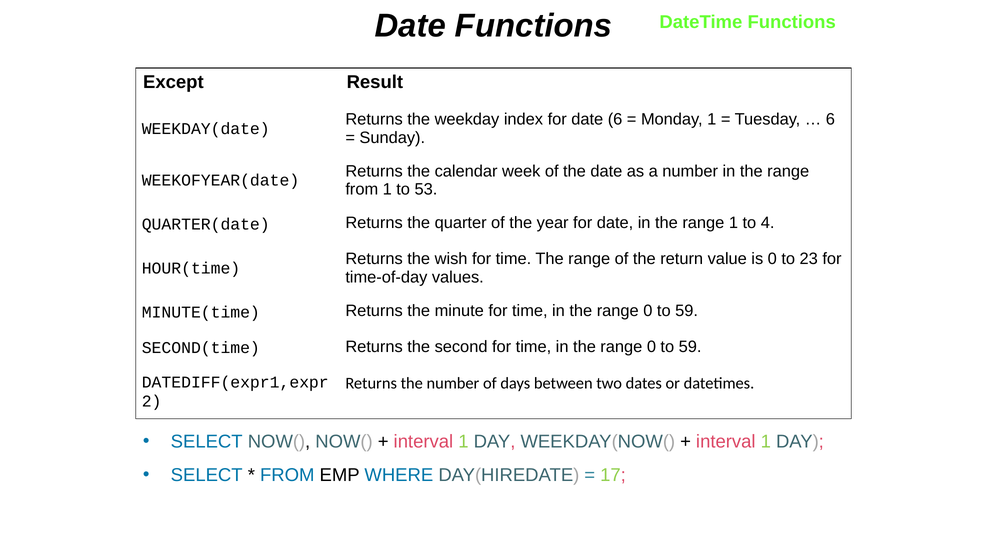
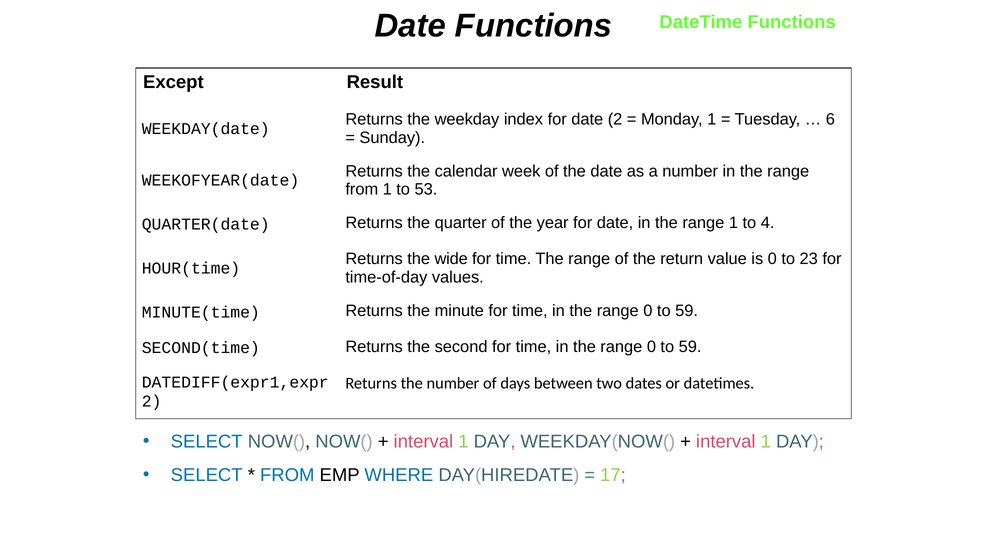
date 6: 6 -> 2
wish: wish -> wide
